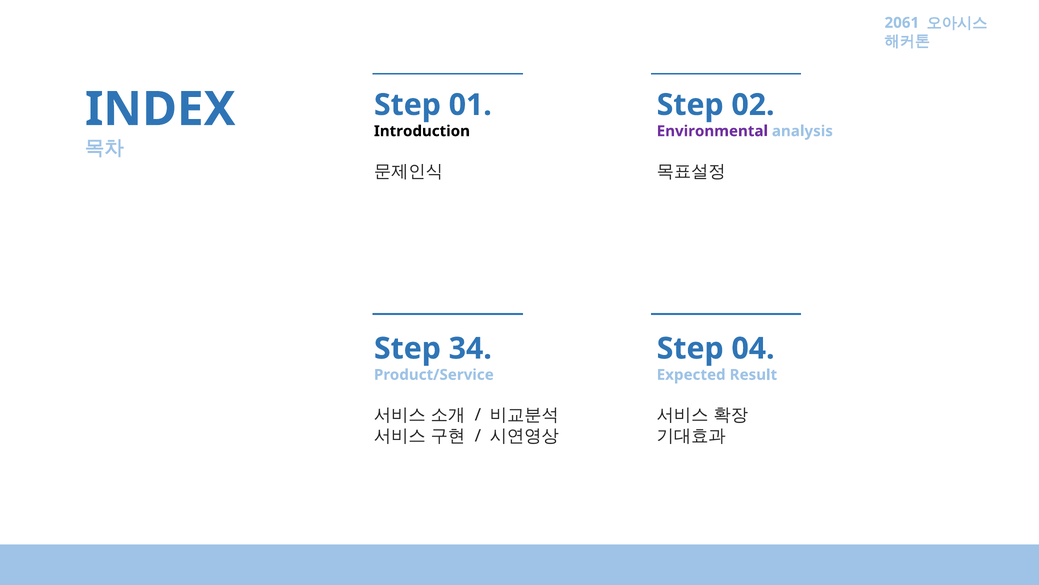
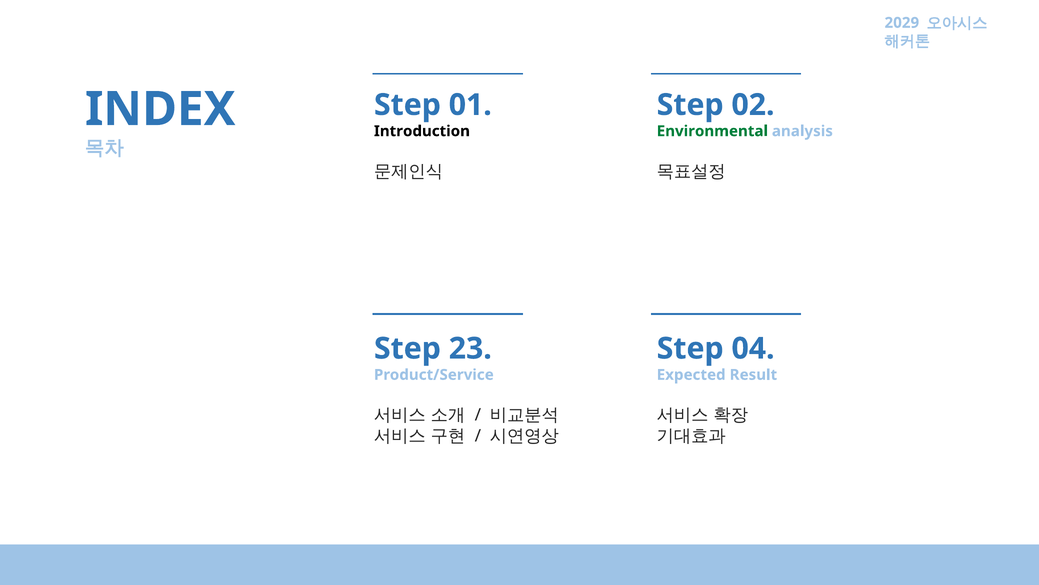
2061: 2061 -> 2029
Environmental colour: purple -> green
34: 34 -> 23
